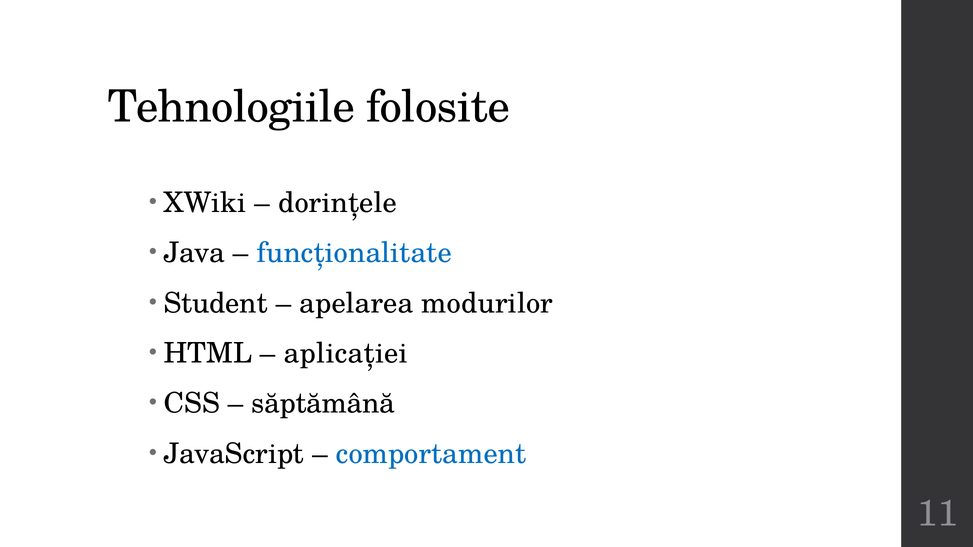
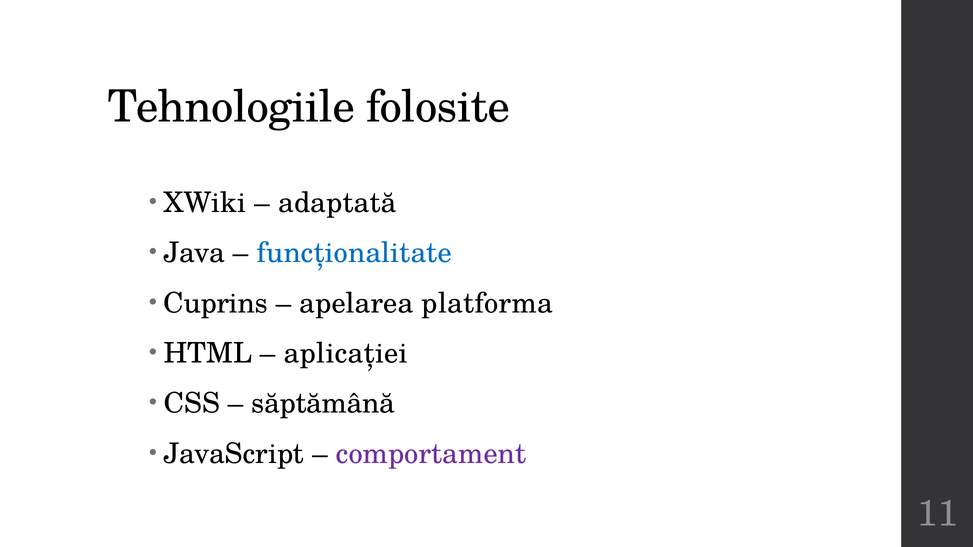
dorințele: dorințele -> adaptată
Student: Student -> Cuprins
modurilor: modurilor -> platforma
comportament colour: blue -> purple
